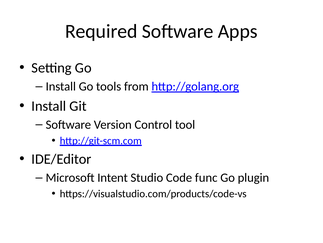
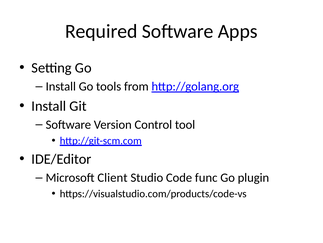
Intent: Intent -> Client
